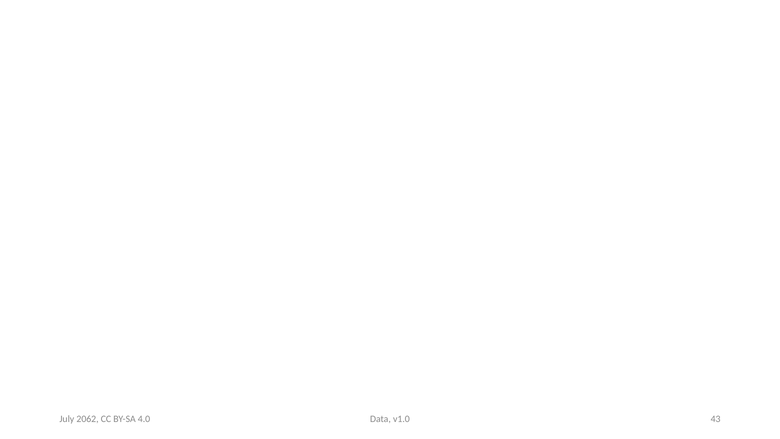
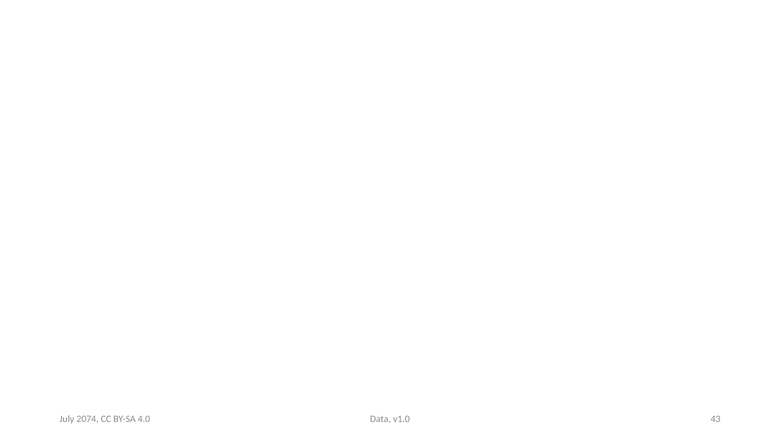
2062: 2062 -> 2074
